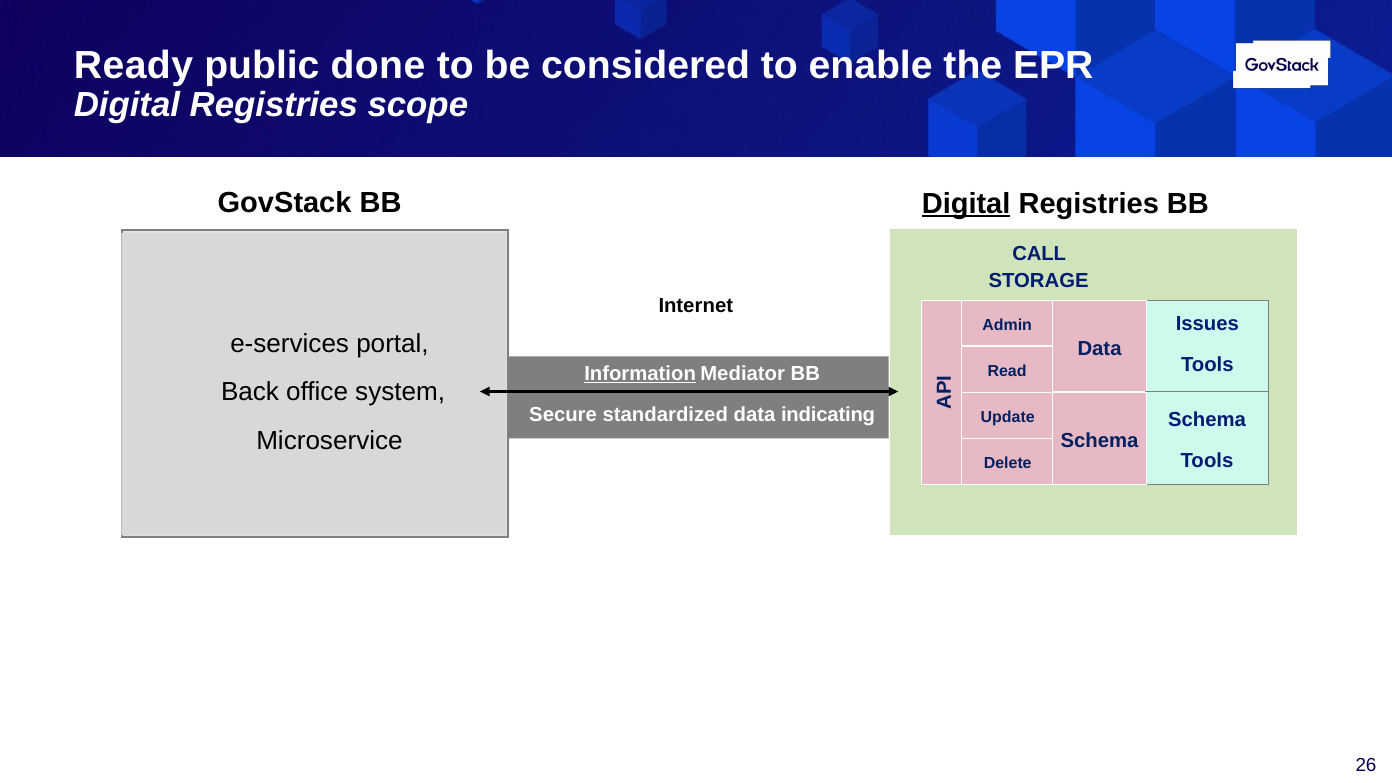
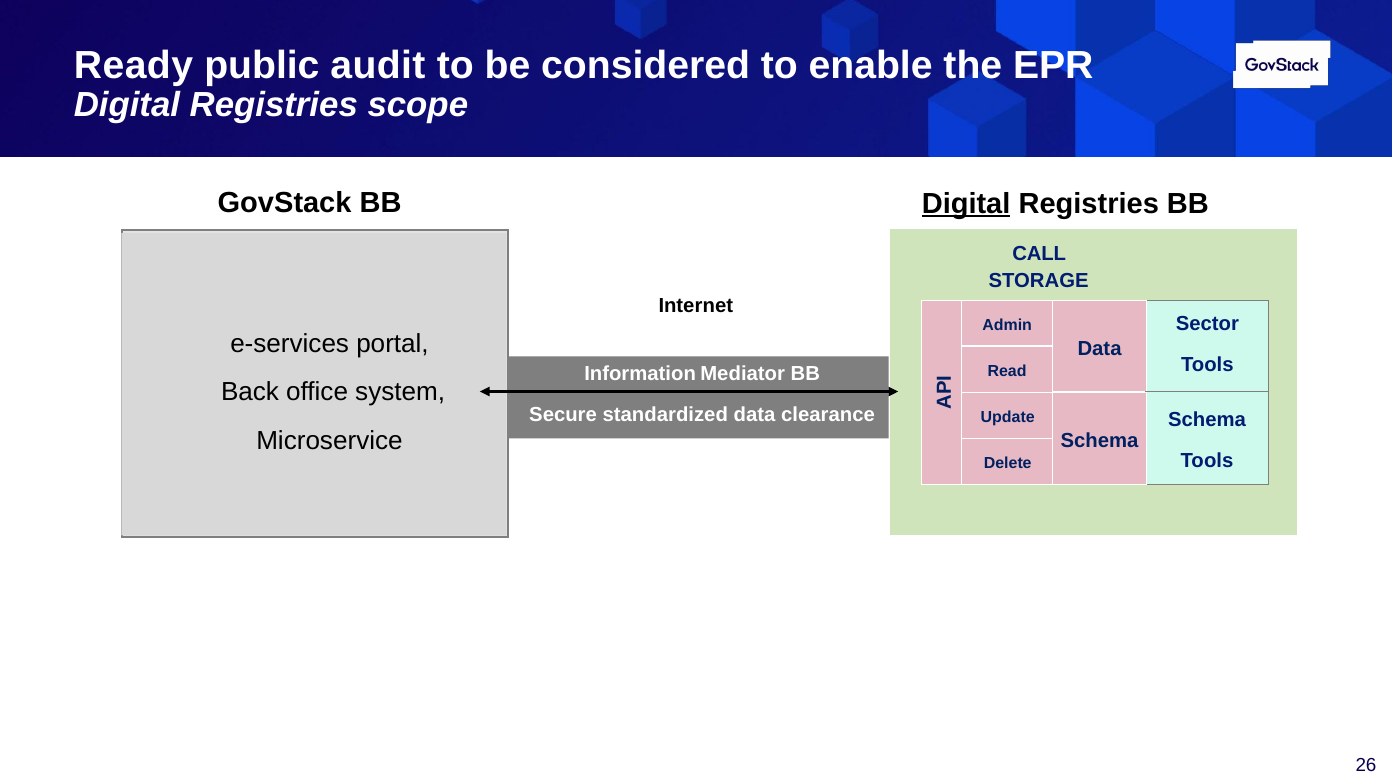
done: done -> audit
Issues: Issues -> Sector
Information underline: present -> none
indicating: indicating -> clearance
